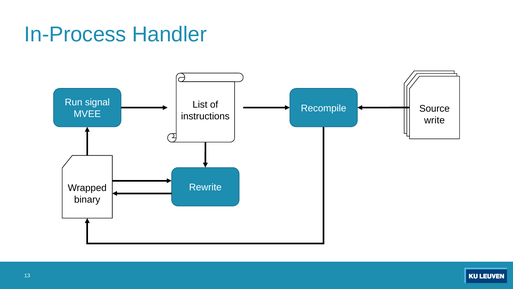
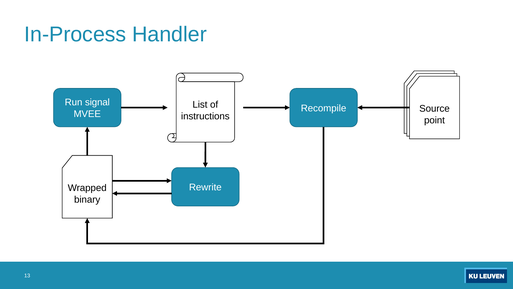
write: write -> point
